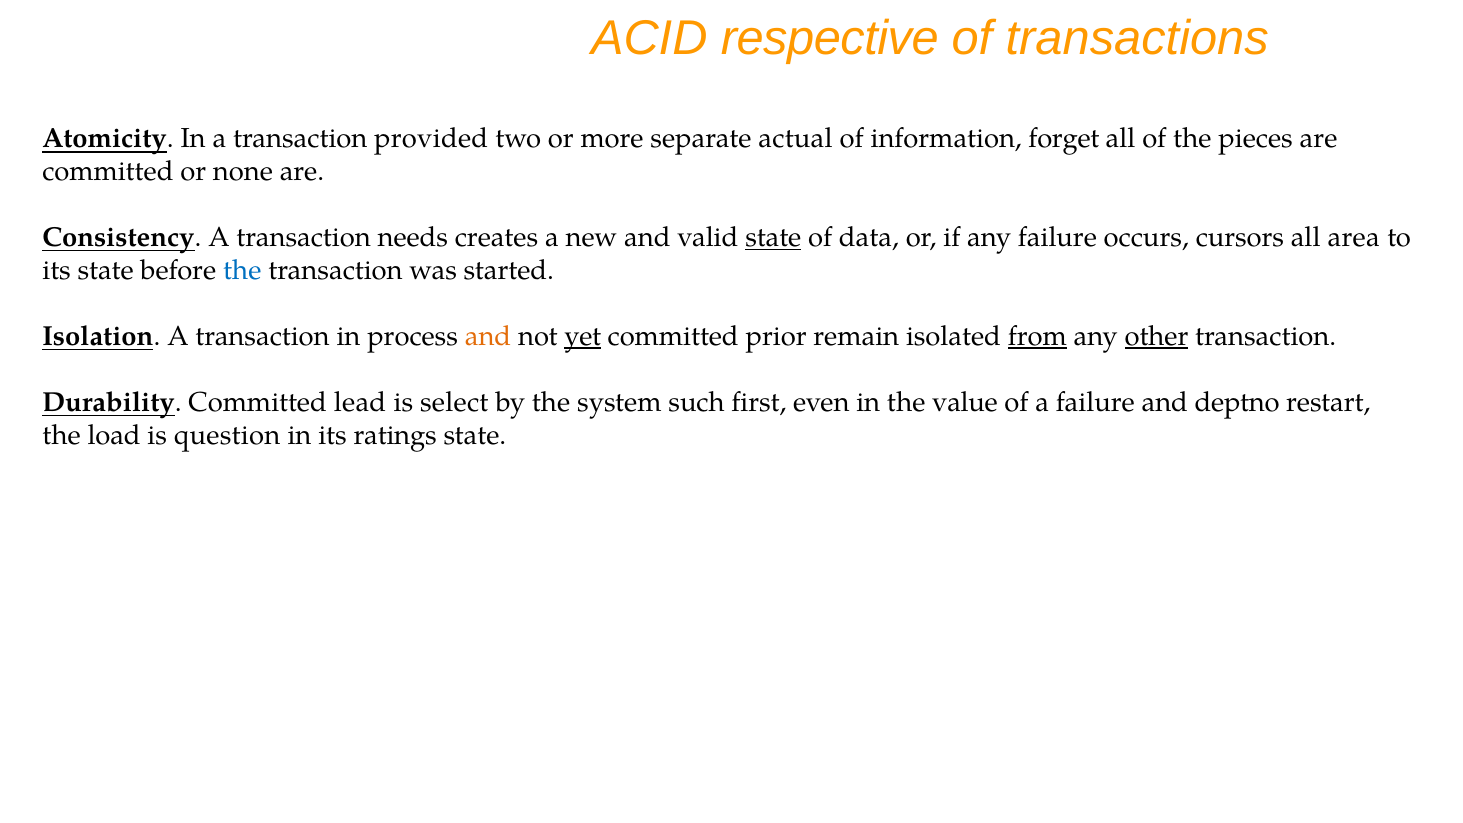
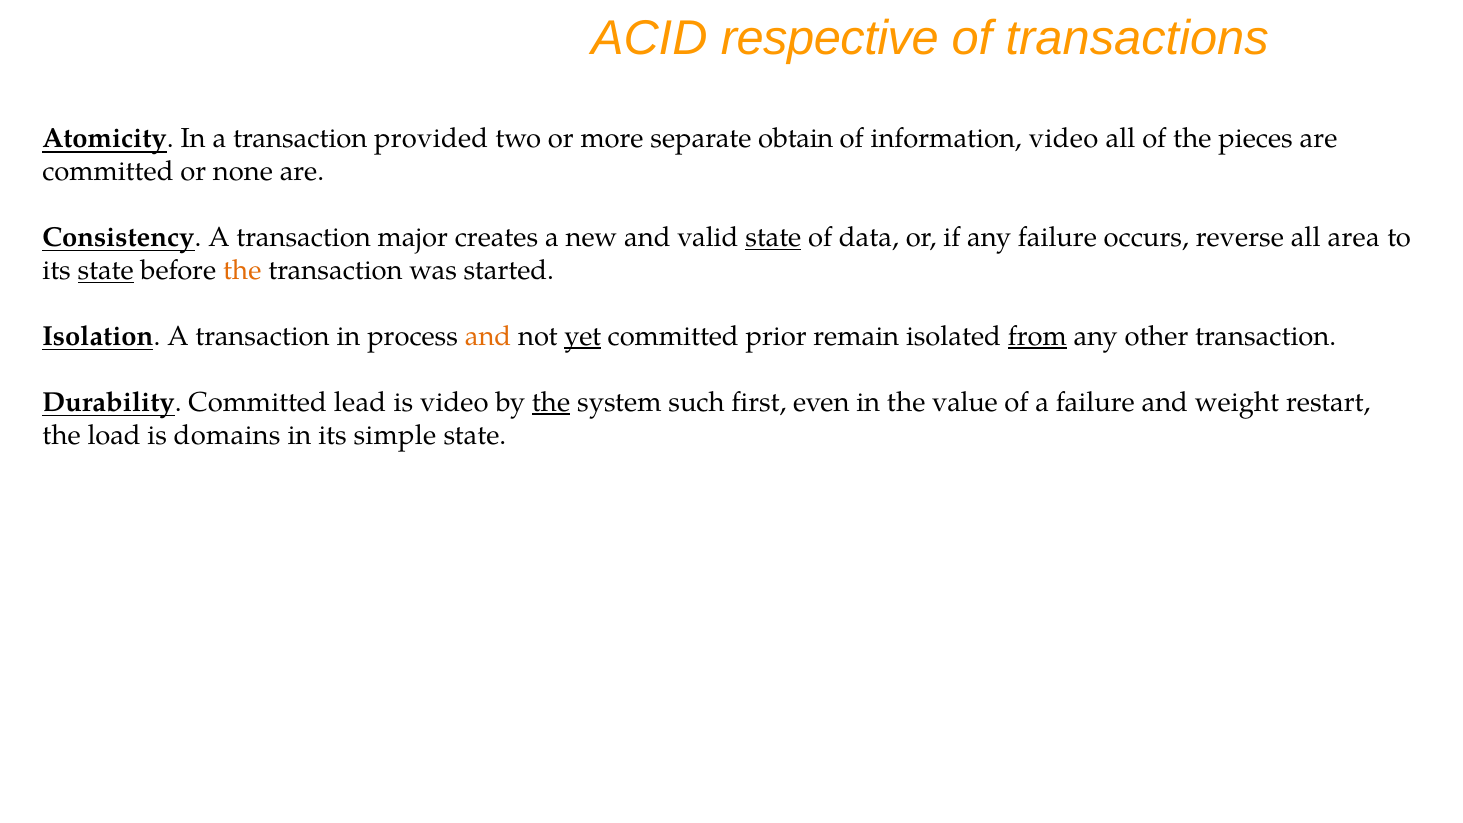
actual: actual -> obtain
information forget: forget -> video
needs: needs -> major
cursors: cursors -> reverse
state at (106, 271) underline: none -> present
the at (242, 271) colour: blue -> orange
other underline: present -> none
is select: select -> video
the at (551, 402) underline: none -> present
deptno: deptno -> weight
question: question -> domains
ratings: ratings -> simple
